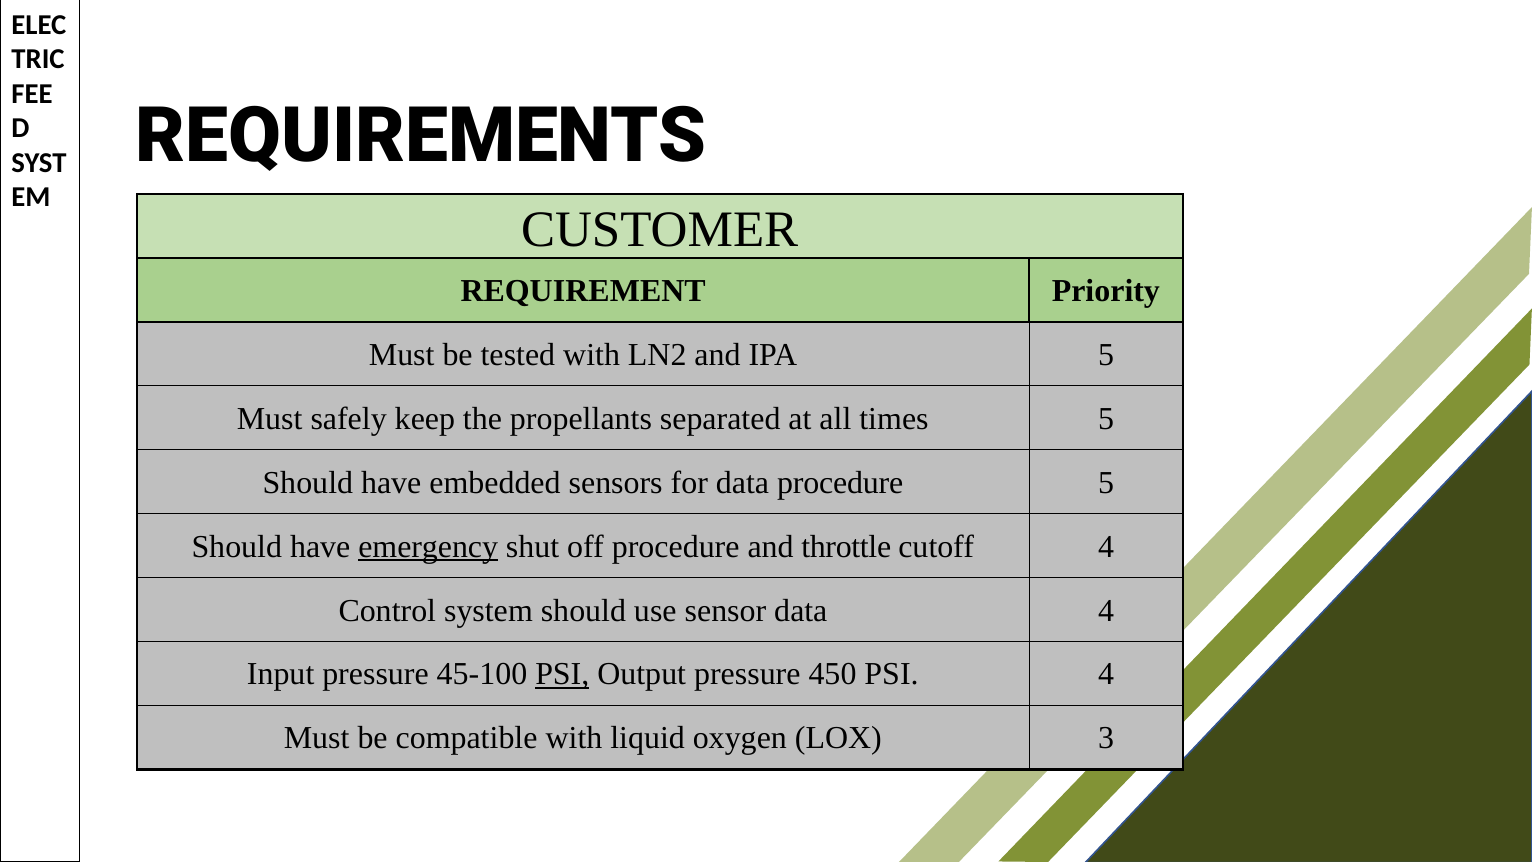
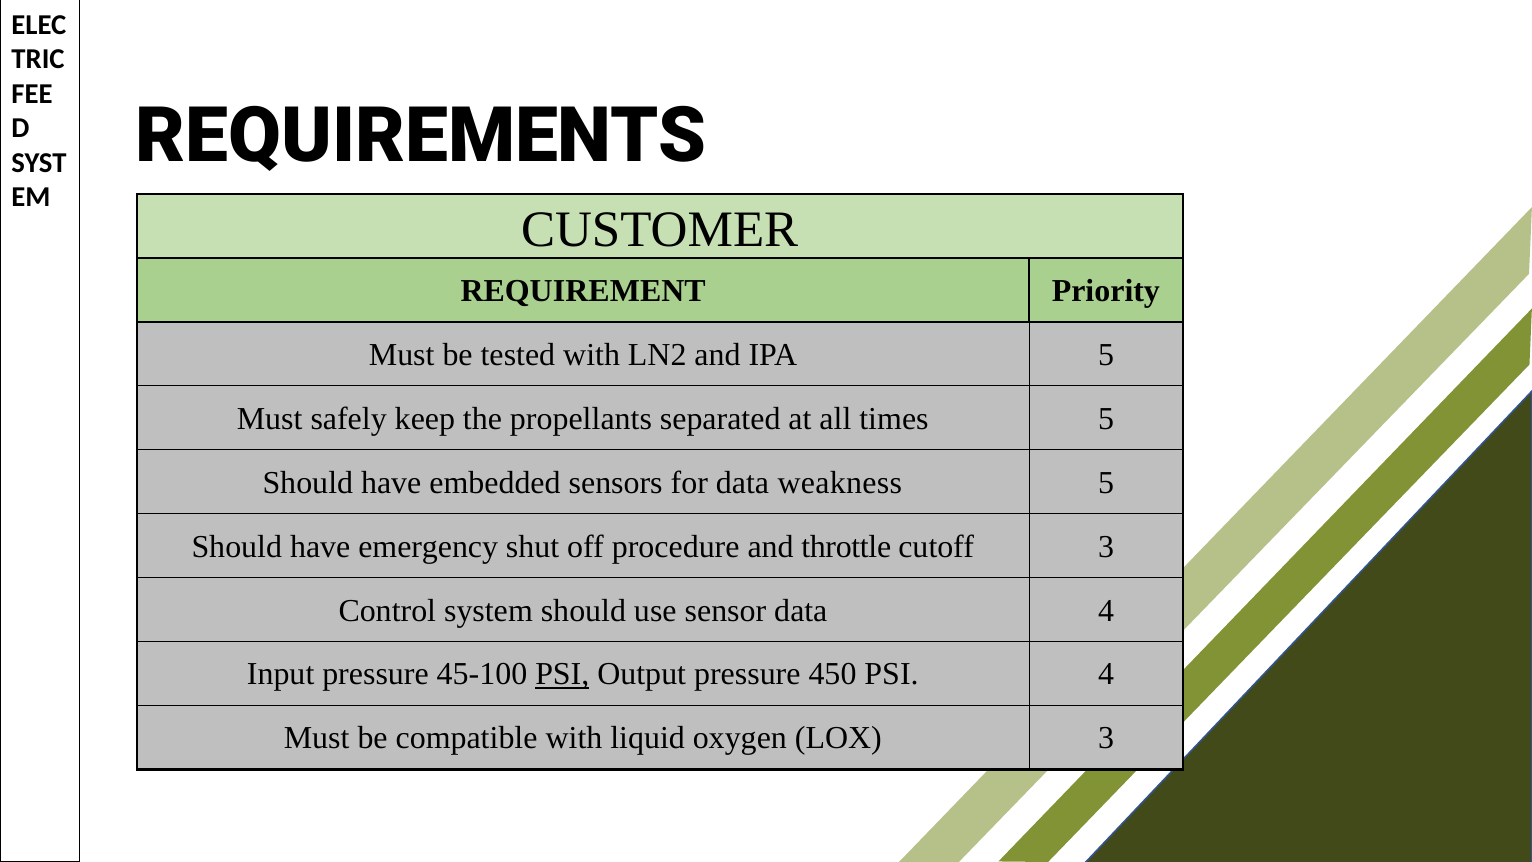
data procedure: procedure -> weakness
emergency underline: present -> none
cutoff 4: 4 -> 3
